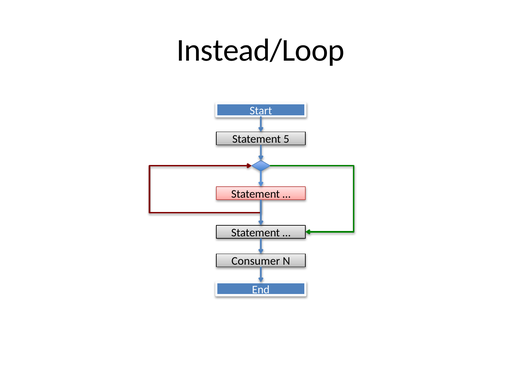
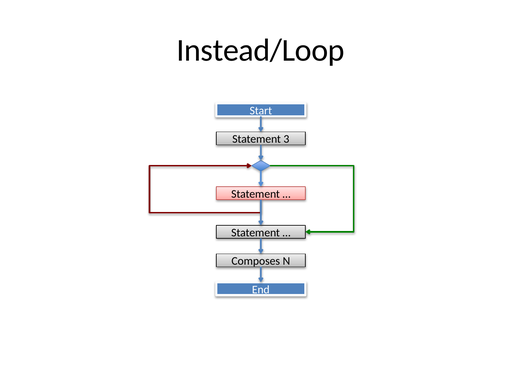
5: 5 -> 3
Consumer: Consumer -> Composes
